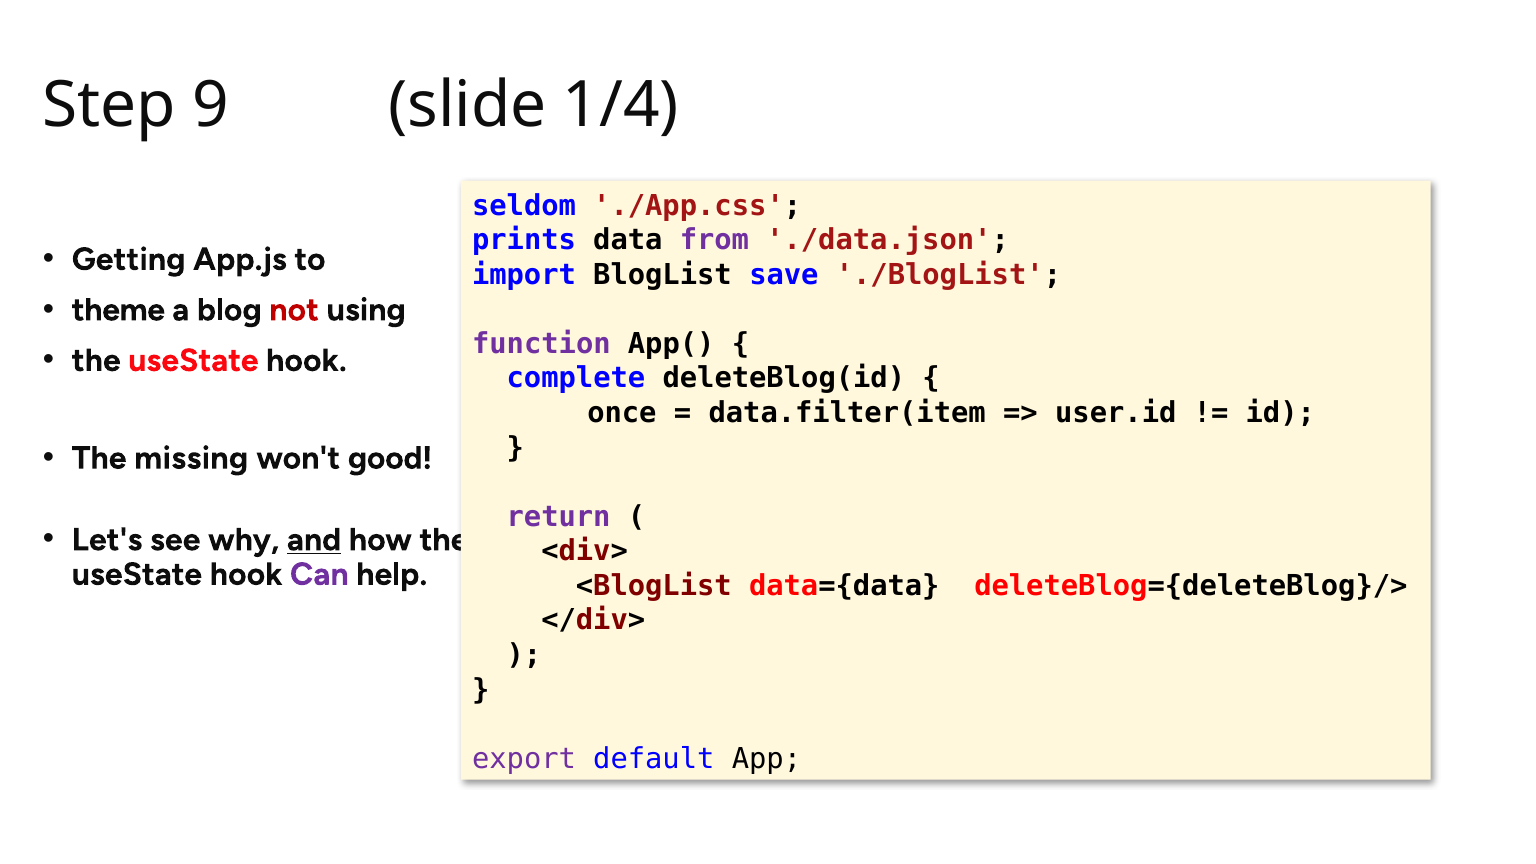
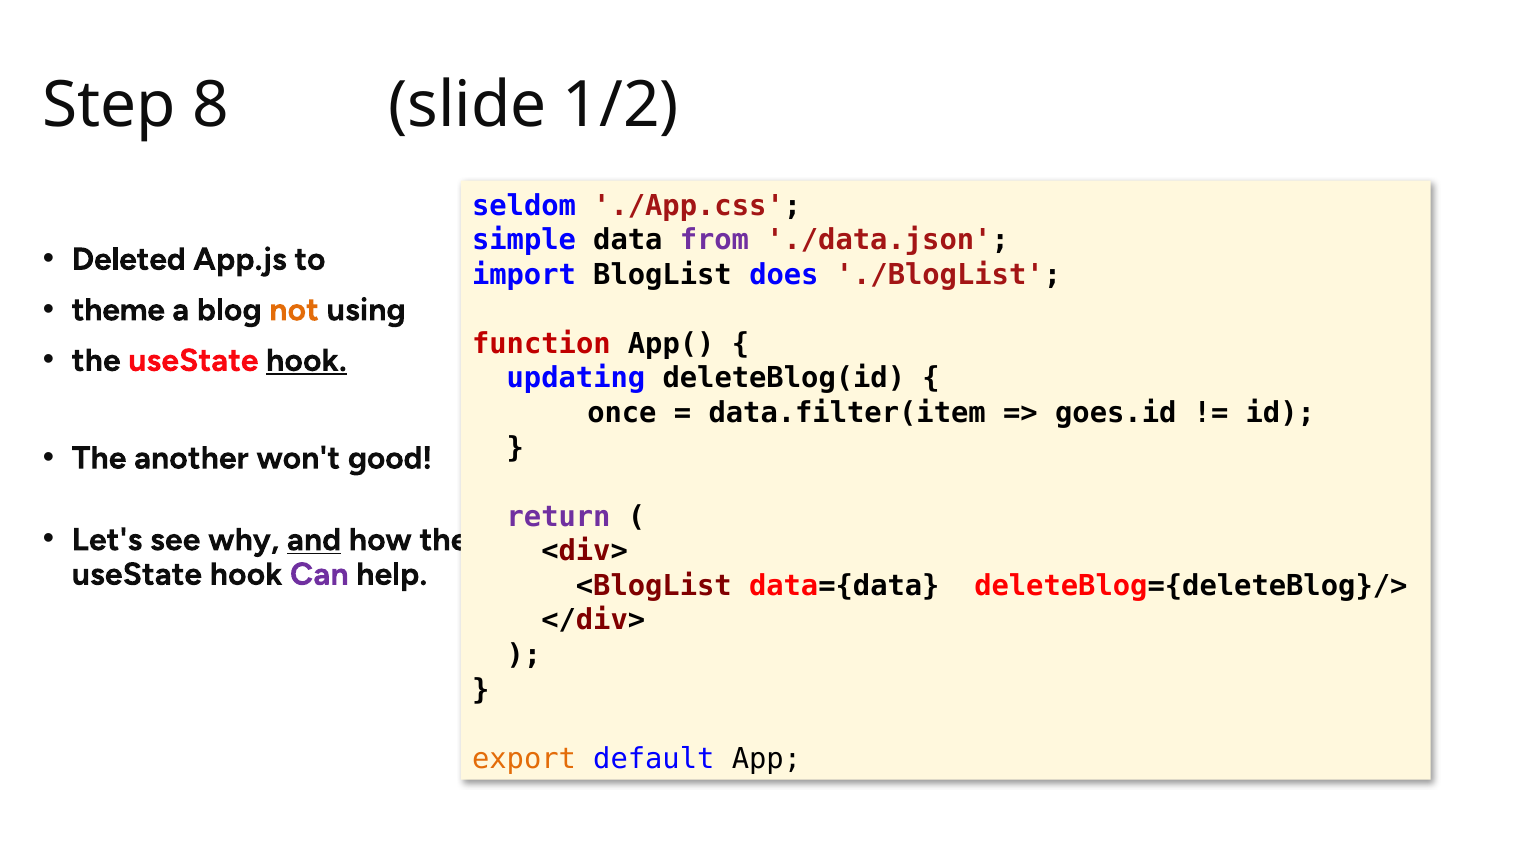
9: 9 -> 8
1/4: 1/4 -> 1/2
prints: prints -> simple
Getting: Getting -> Deleted
save: save -> does
not colour: red -> orange
function colour: purple -> red
hook at (306, 360) underline: none -> present
complete: complete -> updating
user.id: user.id -> goes.id
missing: missing -> another
export colour: purple -> orange
